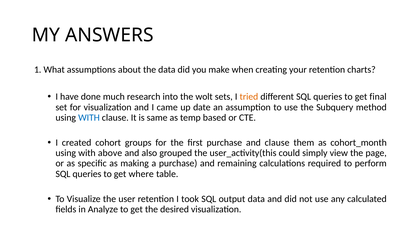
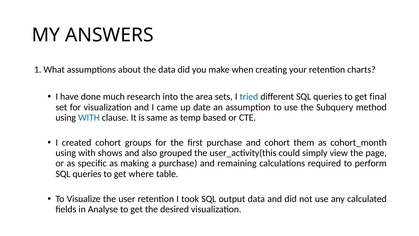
wolt: wolt -> area
tried colour: orange -> blue
and clause: clause -> cohort
above: above -> shows
Analyze: Analyze -> Analyse
